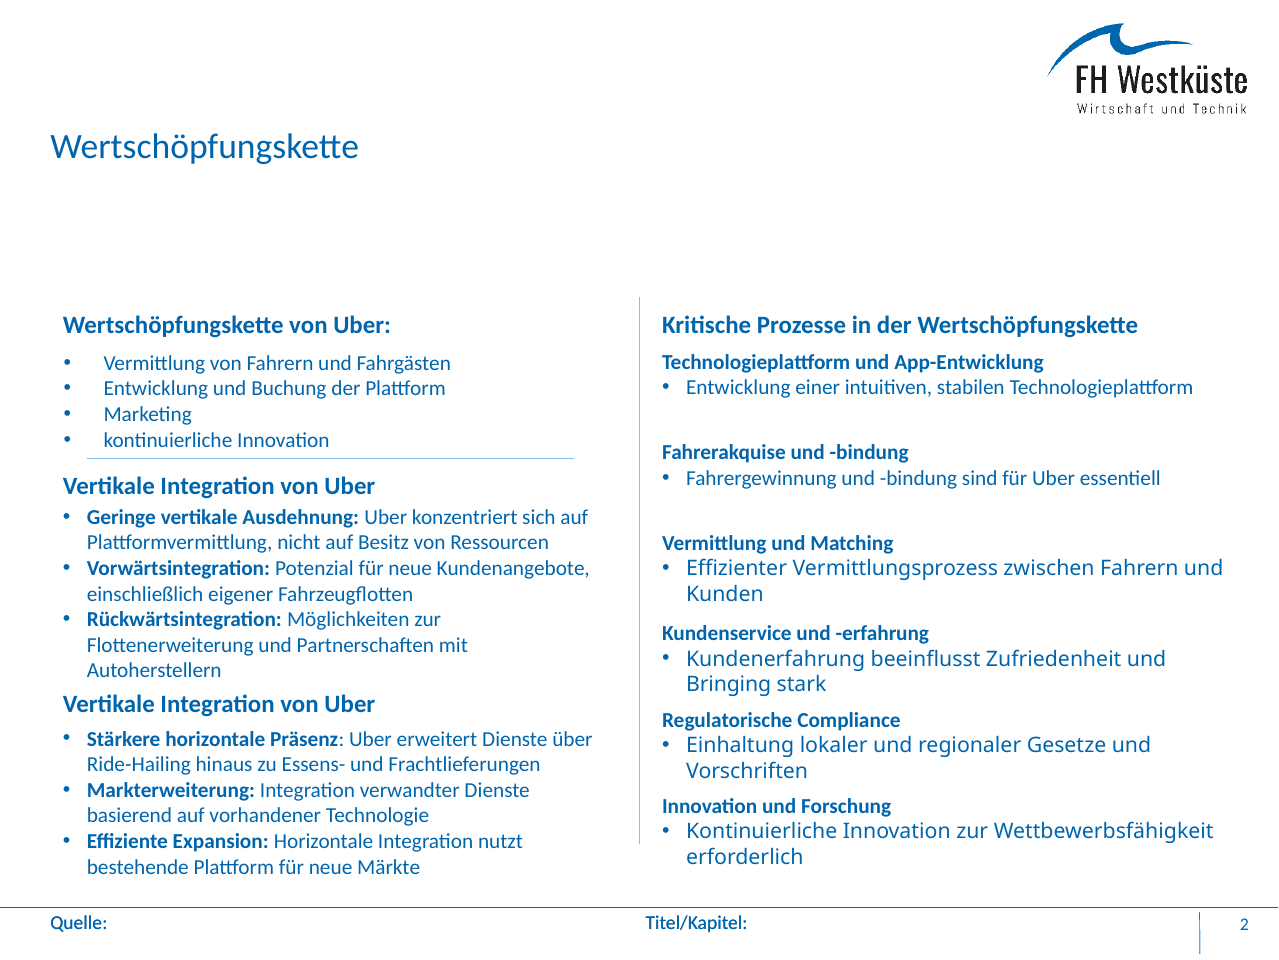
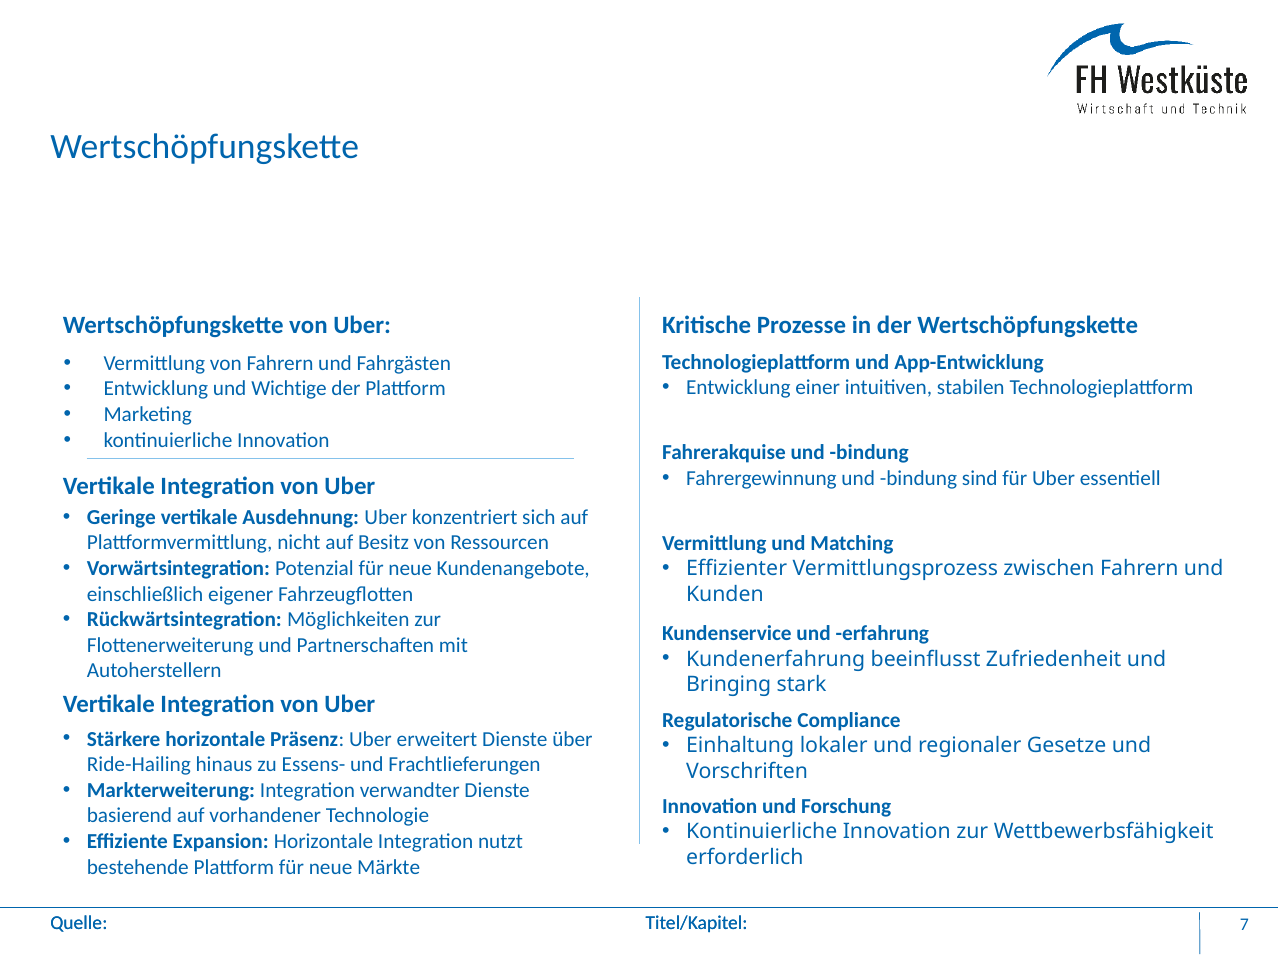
Buchung: Buchung -> Wichtige
2: 2 -> 7
